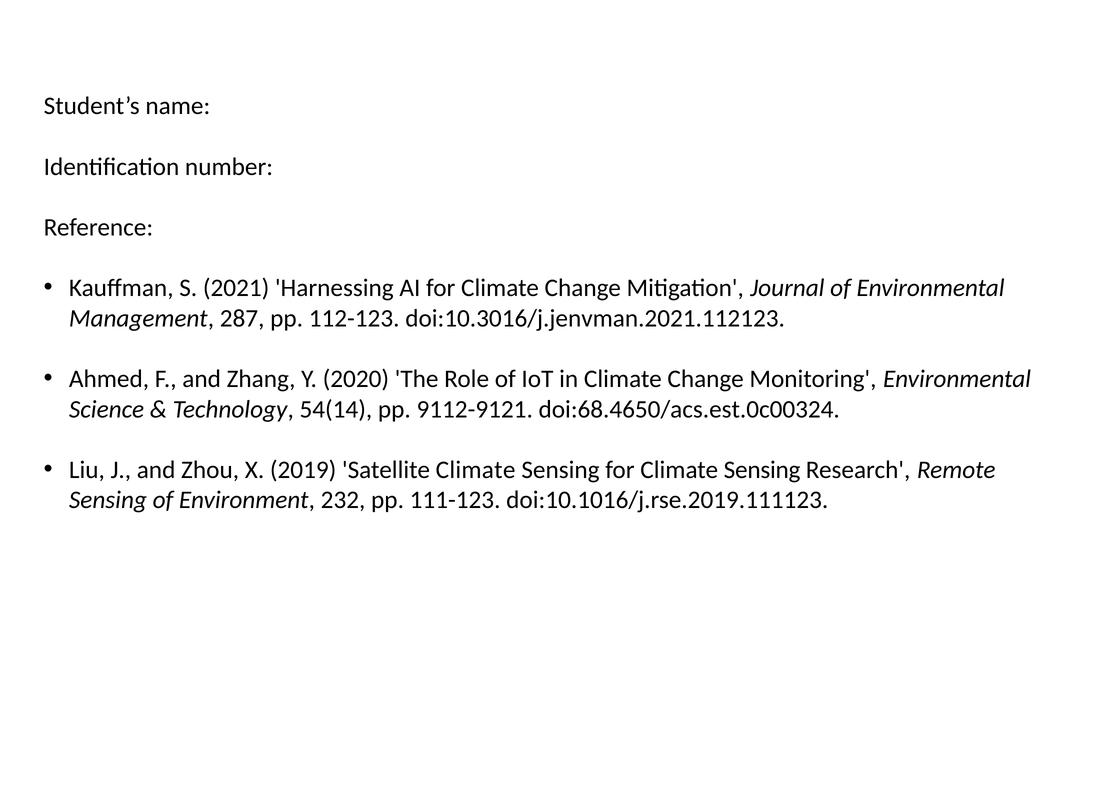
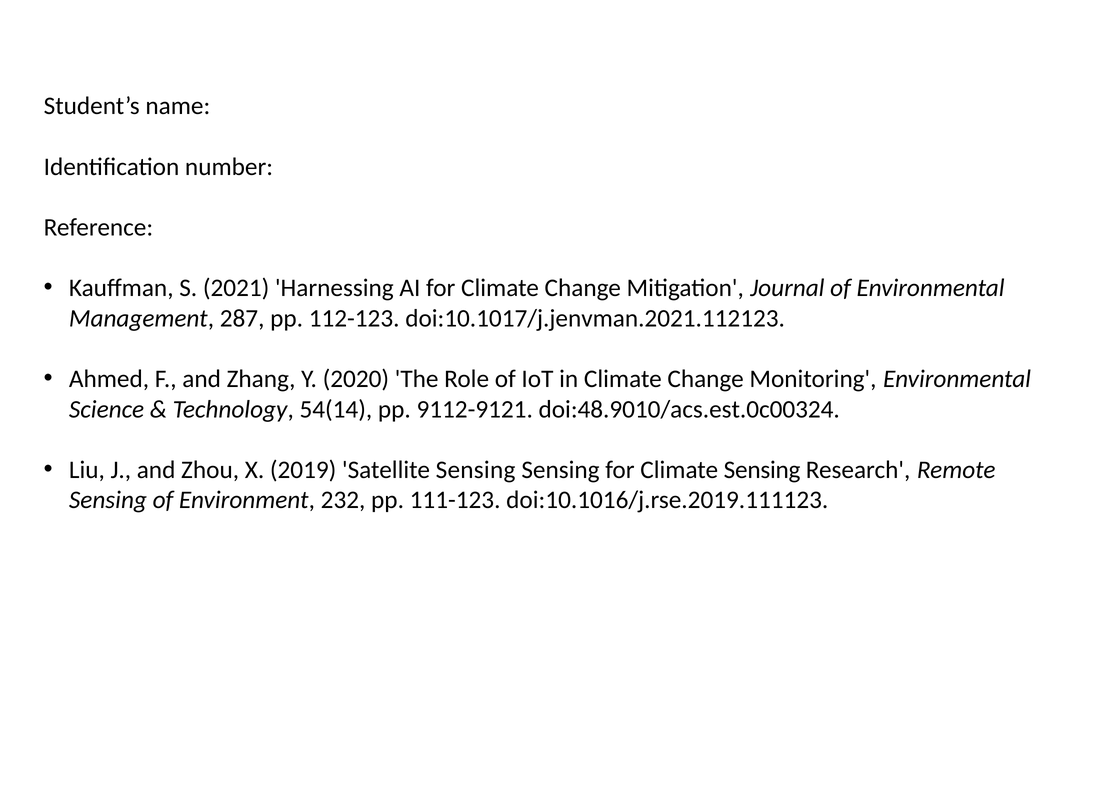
doi:10.3016/j.jenvman.2021.112123: doi:10.3016/j.jenvman.2021.112123 -> doi:10.1017/j.jenvman.2021.112123
doi:68.4650/acs.est.0c00324: doi:68.4650/acs.est.0c00324 -> doi:48.9010/acs.est.0c00324
Satellite Climate: Climate -> Sensing
